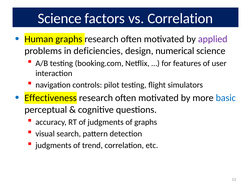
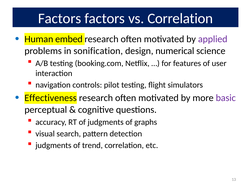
Science at (60, 19): Science -> Factors
Human graphs: graphs -> embed
deficiencies: deficiencies -> sonification
basic colour: blue -> purple
